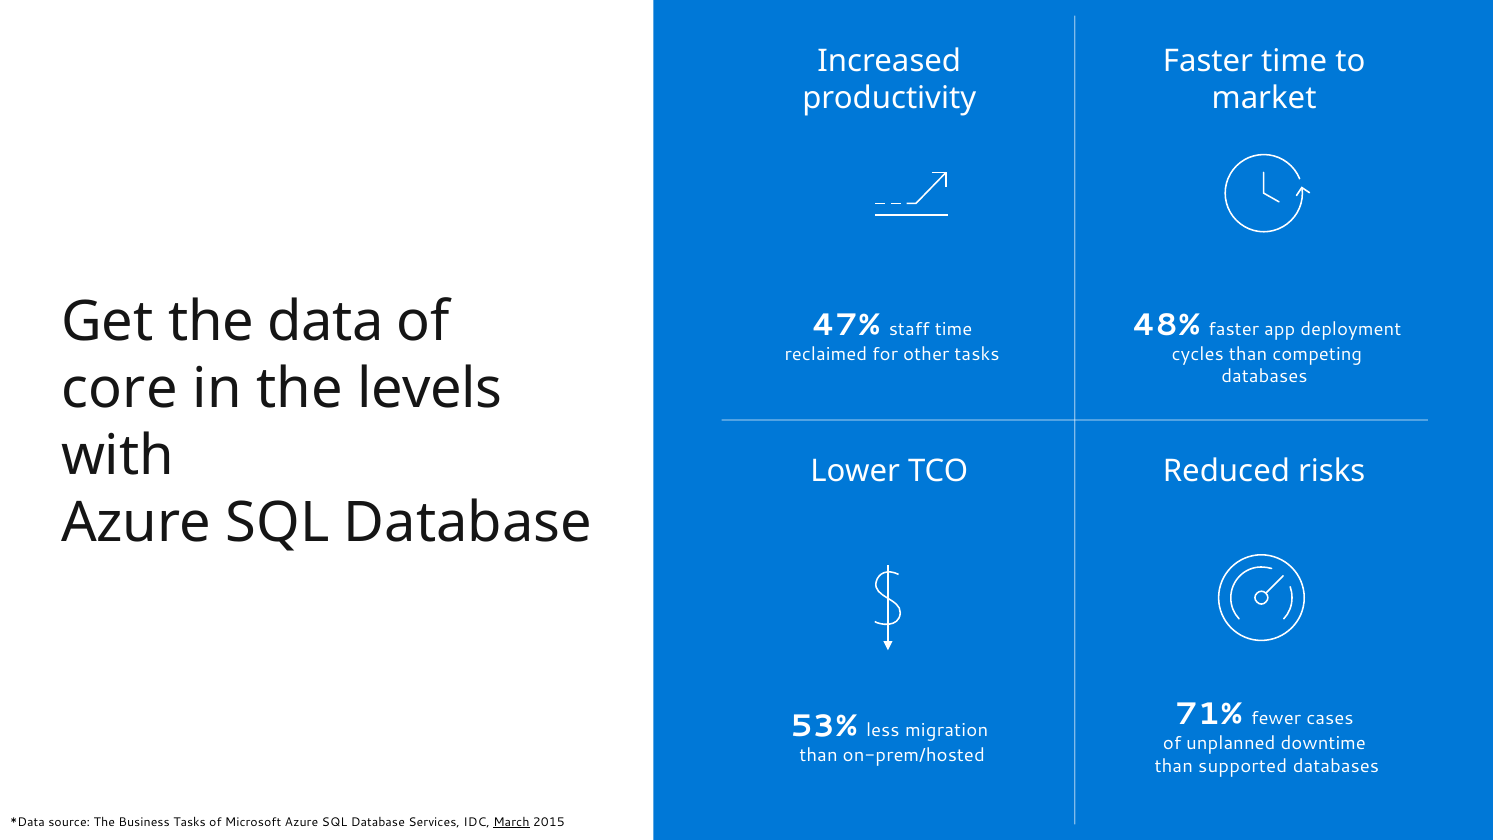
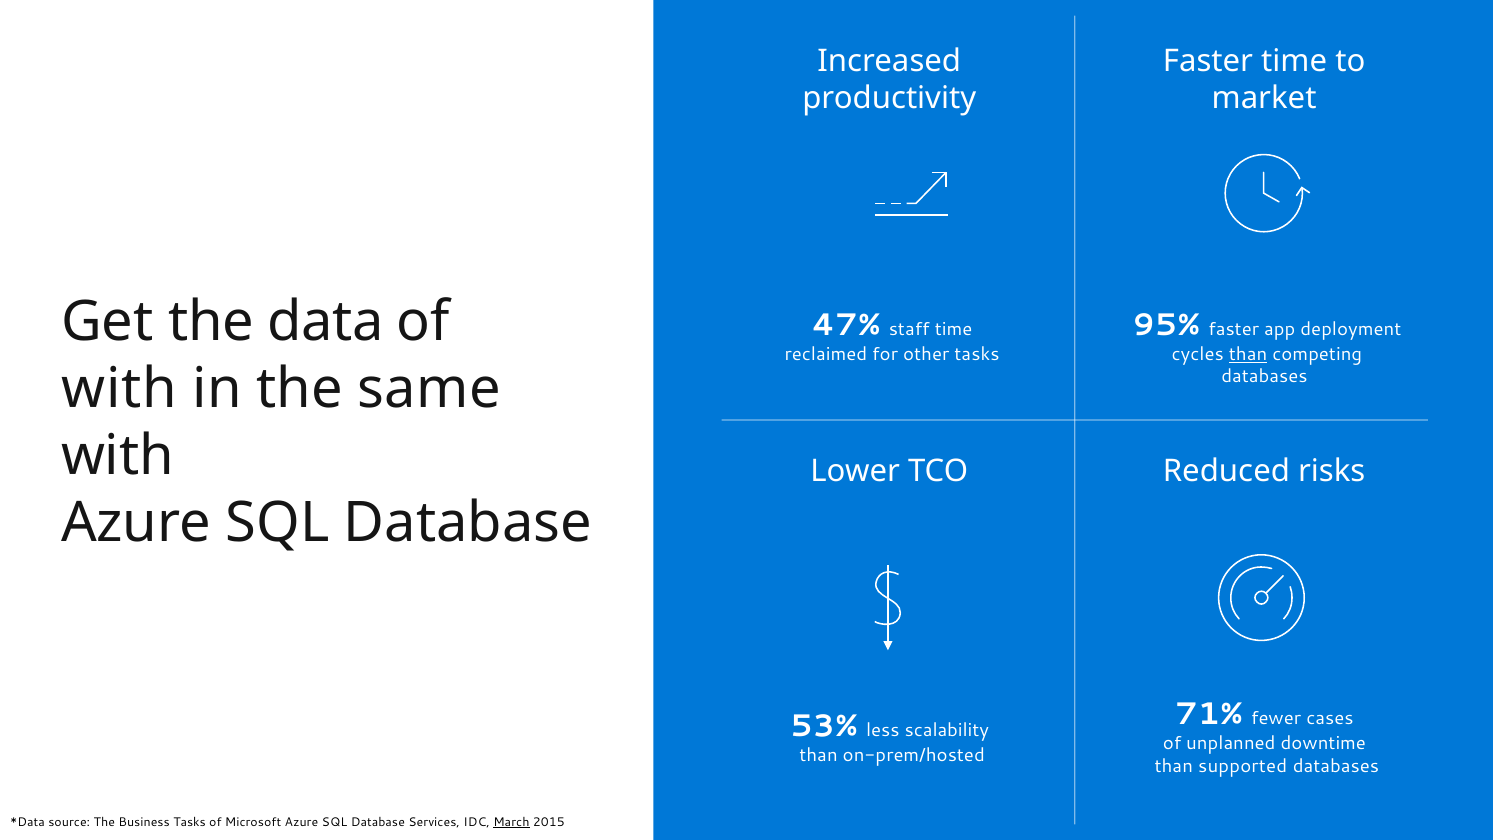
48%: 48% -> 95%
than at (1248, 354) underline: none -> present
core at (119, 389): core -> with
levels: levels -> same
migration: migration -> scalability
